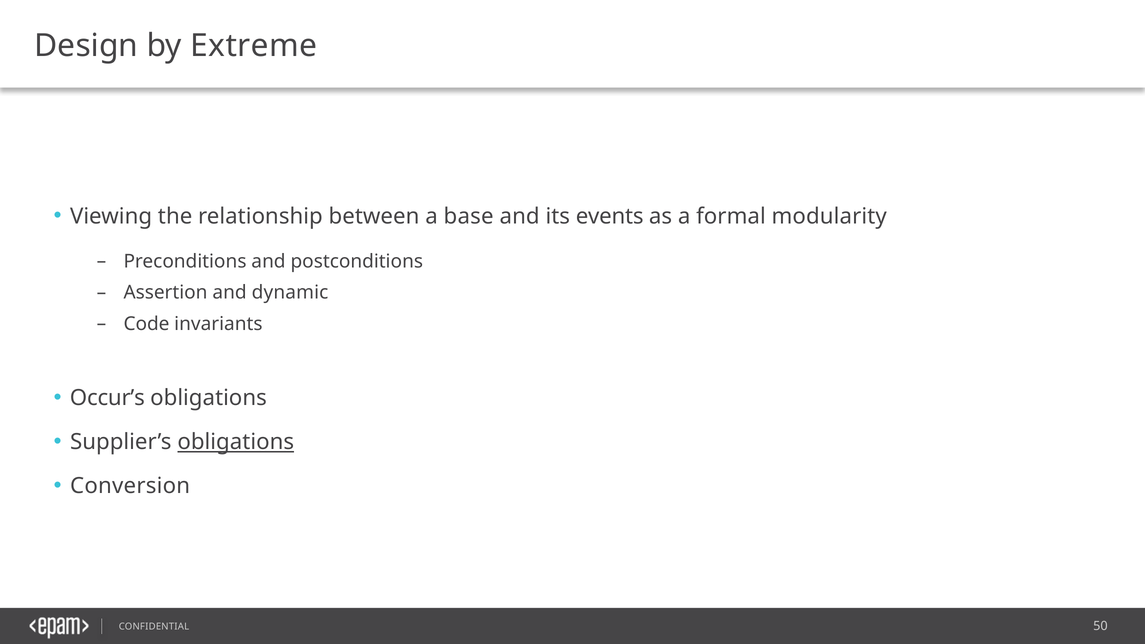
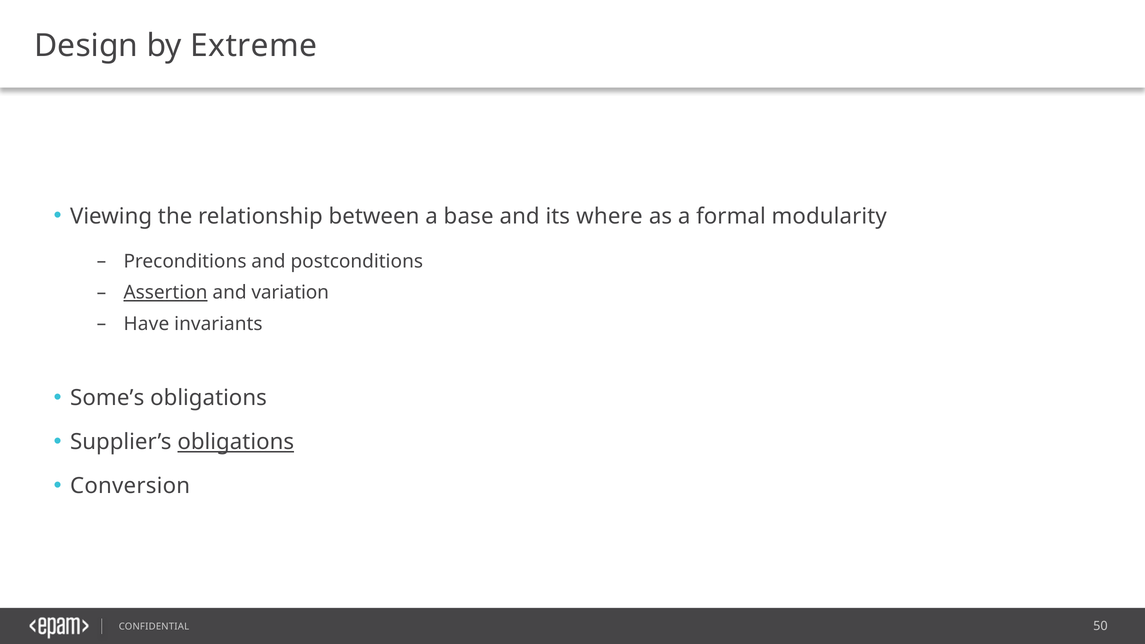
events: events -> where
Assertion underline: none -> present
dynamic: dynamic -> variation
Code: Code -> Have
Occur’s: Occur’s -> Some’s
